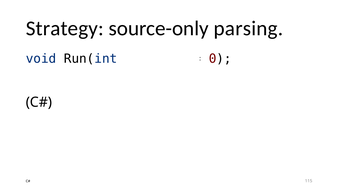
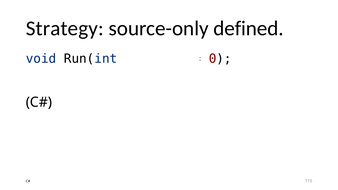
parsing: parsing -> defined
